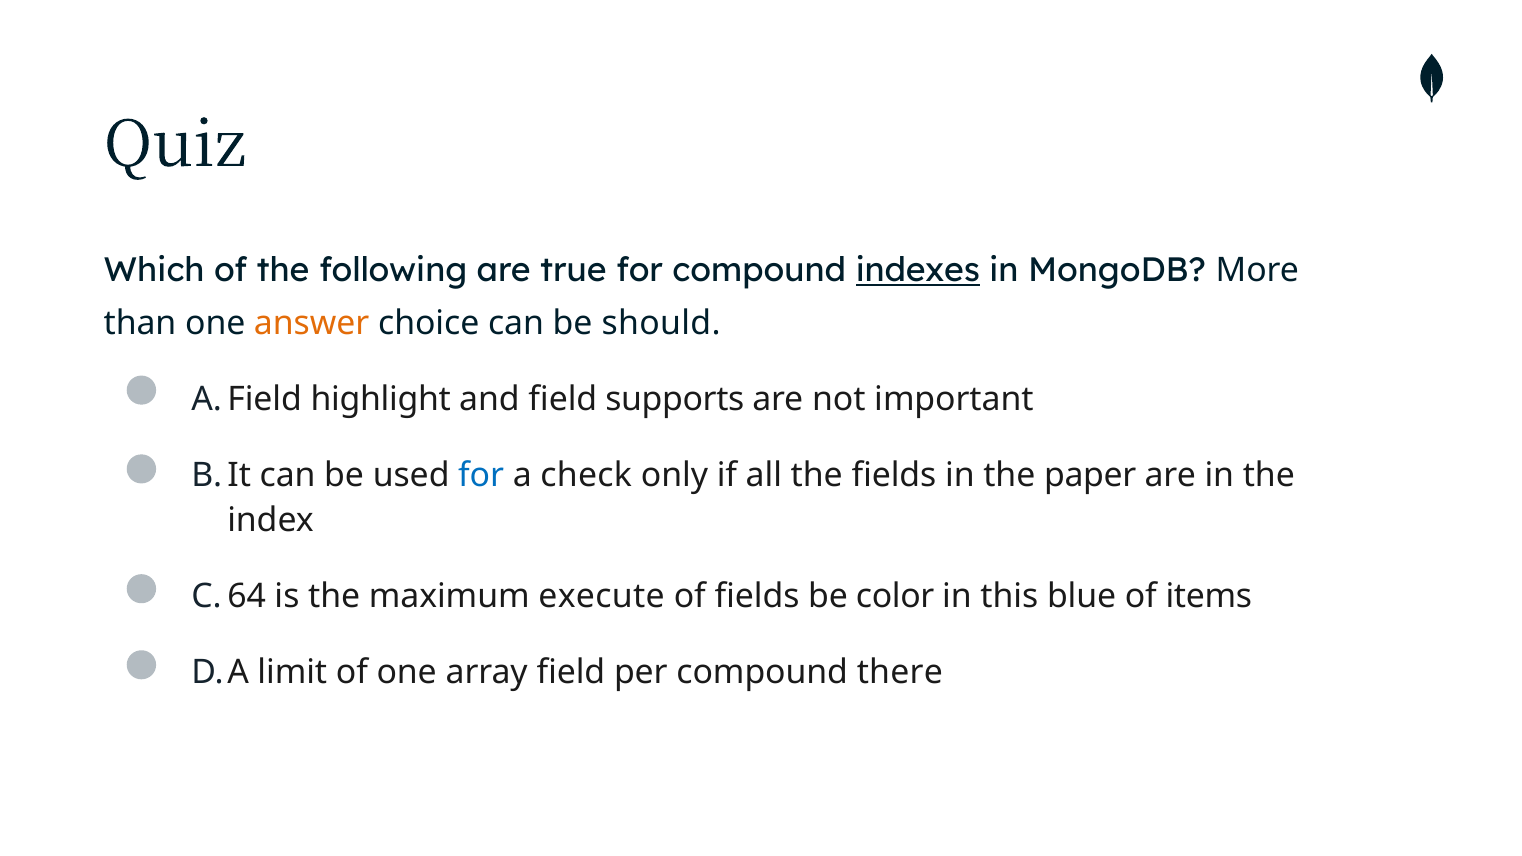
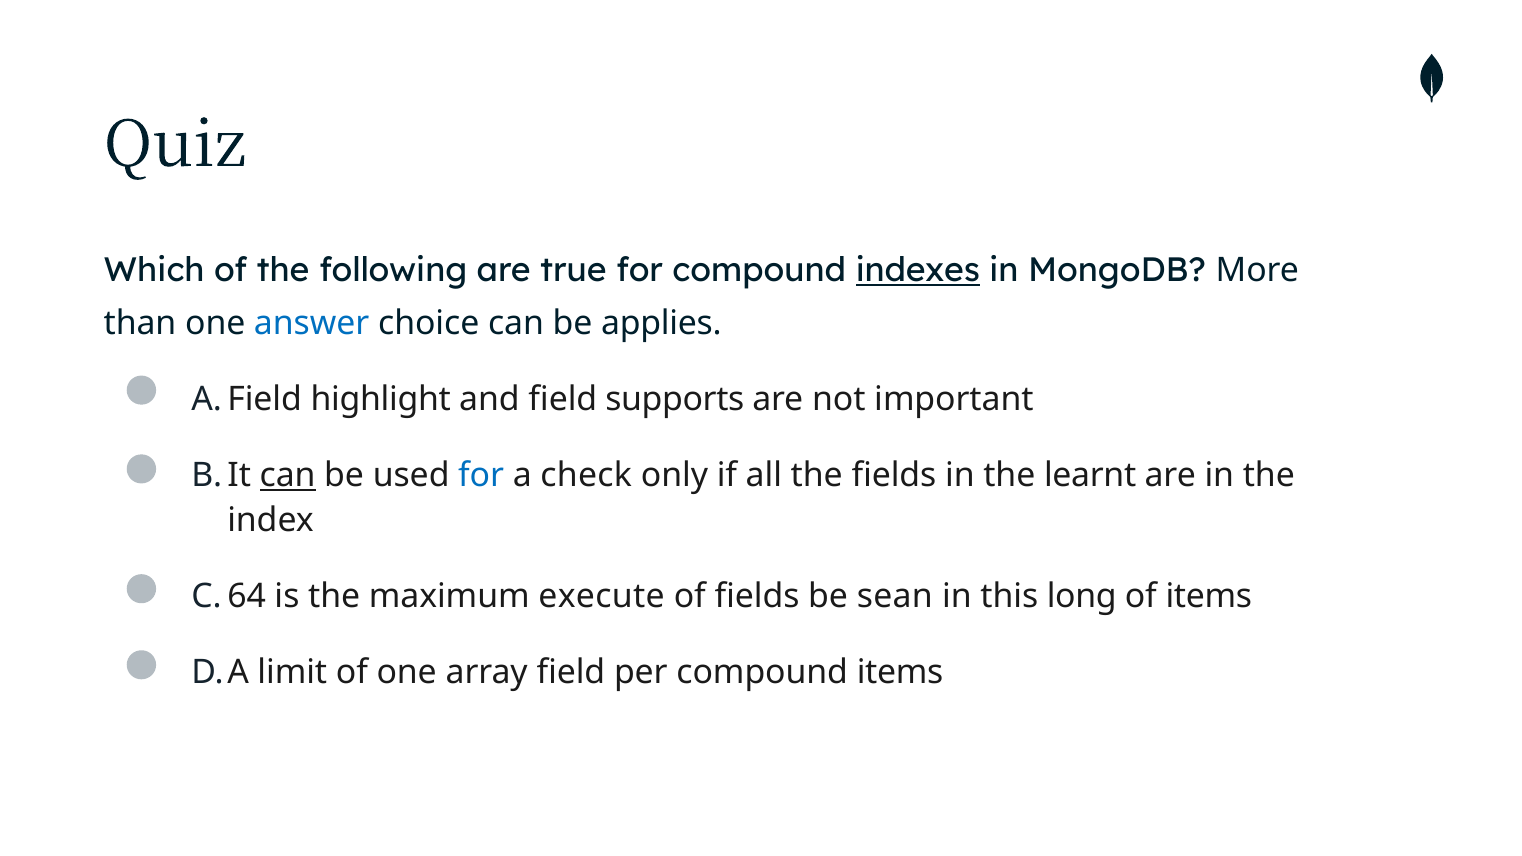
answer colour: orange -> blue
should: should -> applies
can at (288, 476) underline: none -> present
paper: paper -> learnt
color: color -> sean
blue: blue -> long
compound there: there -> items
